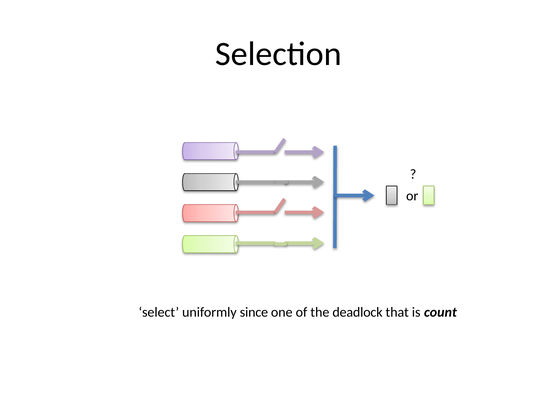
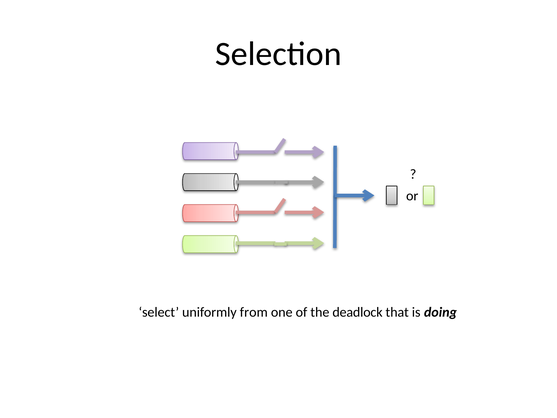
since: since -> from
count: count -> doing
